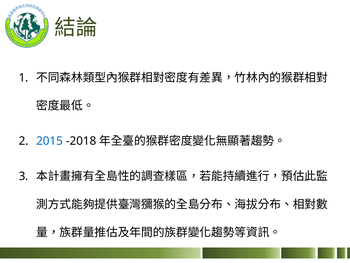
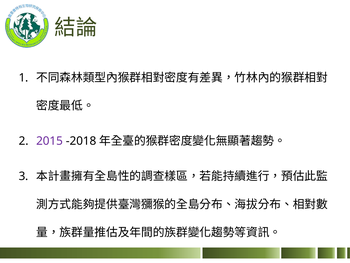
2015 colour: blue -> purple
